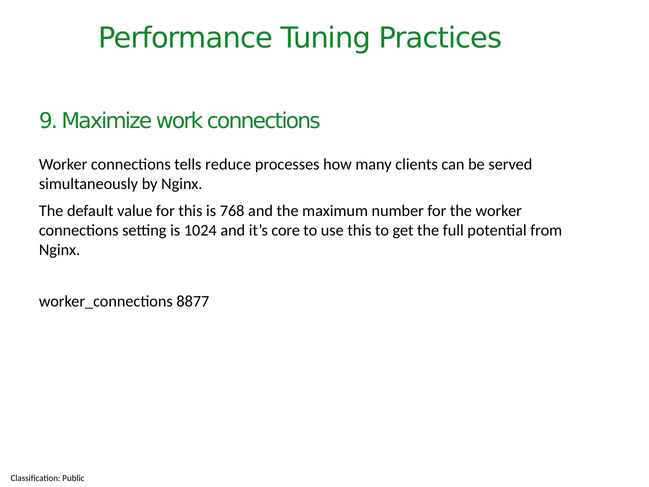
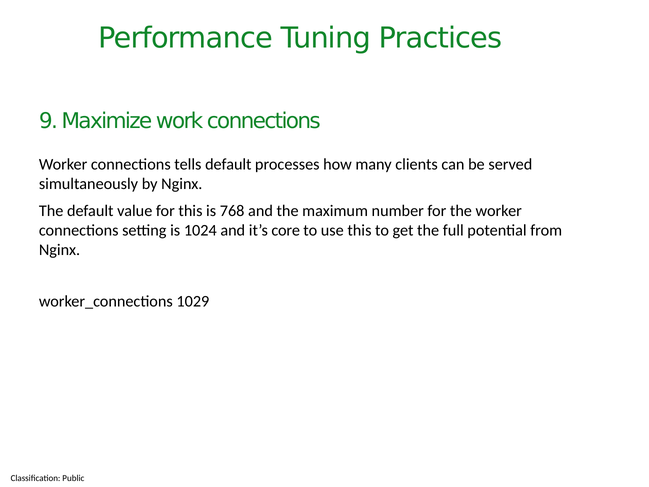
tells reduce: reduce -> default
8877: 8877 -> 1029
